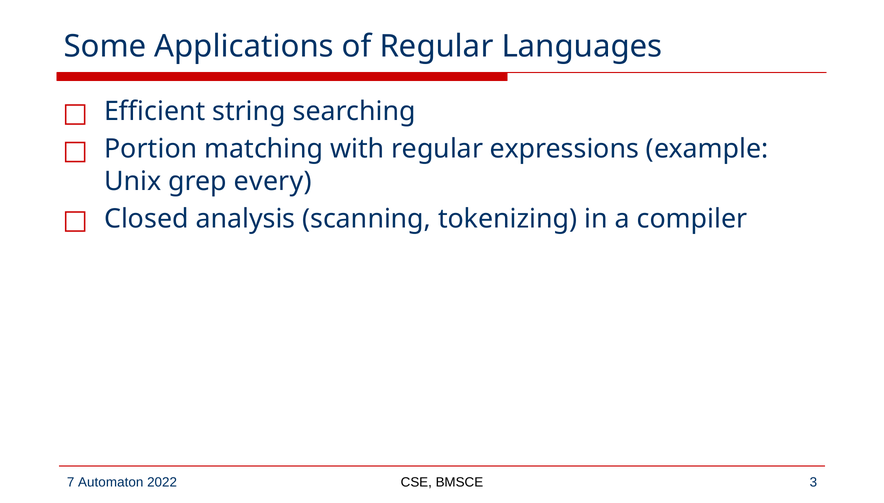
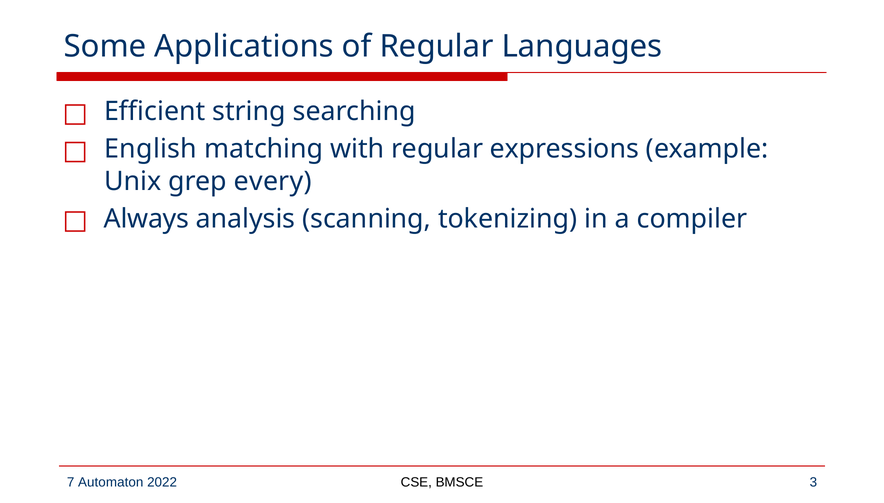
Portion: Portion -> English
Closed: Closed -> Always
